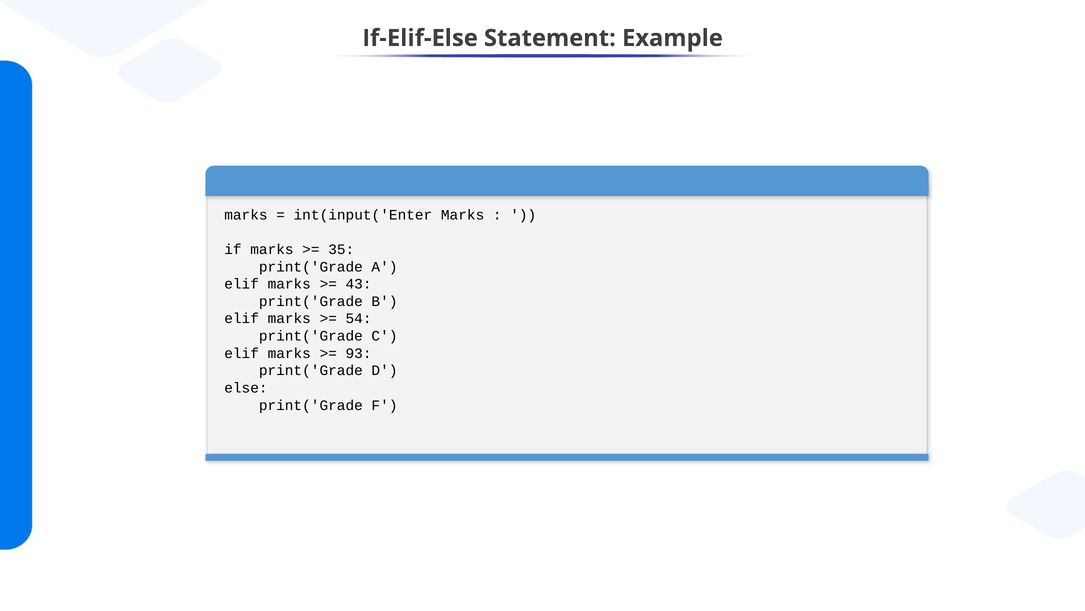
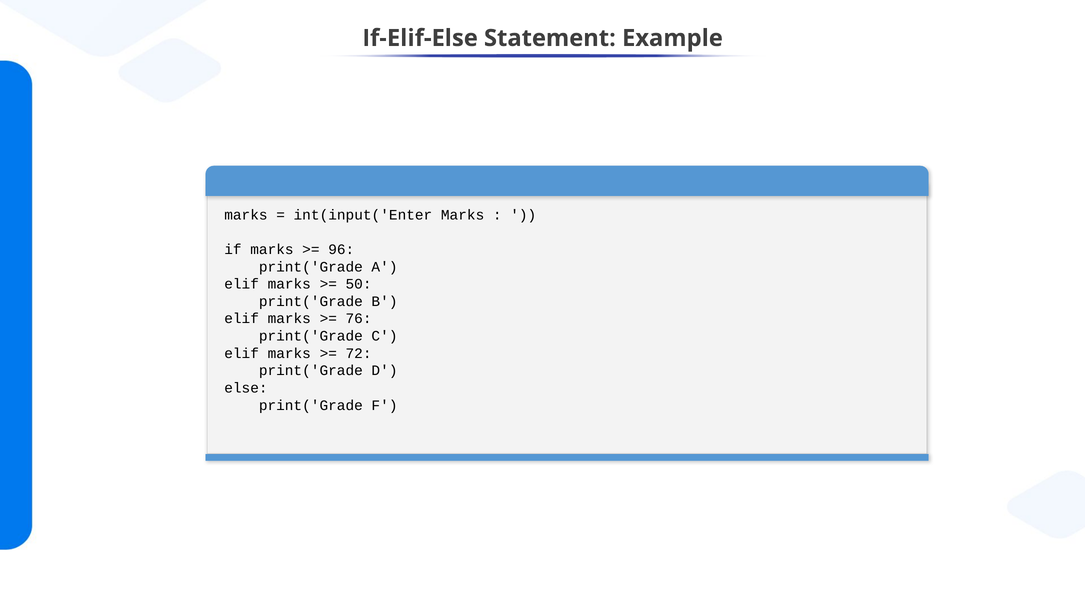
35: 35 -> 96
43: 43 -> 50
54: 54 -> 76
93: 93 -> 72
